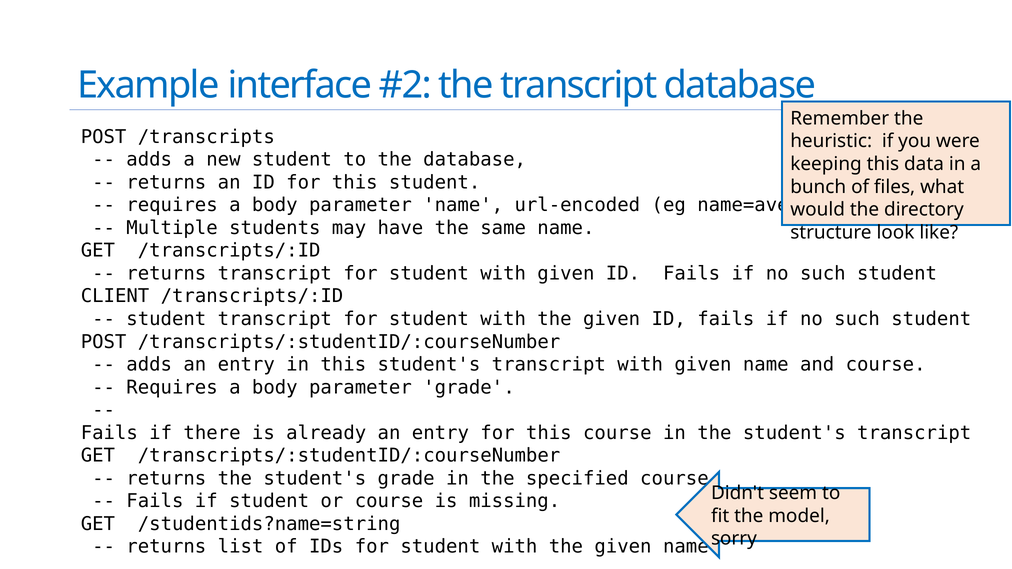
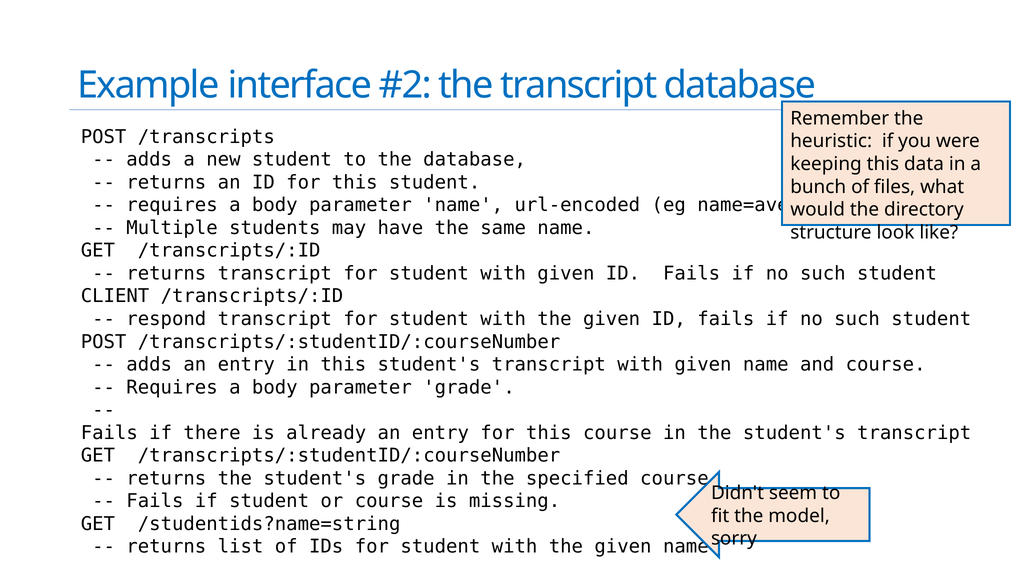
student at (166, 319): student -> respond
